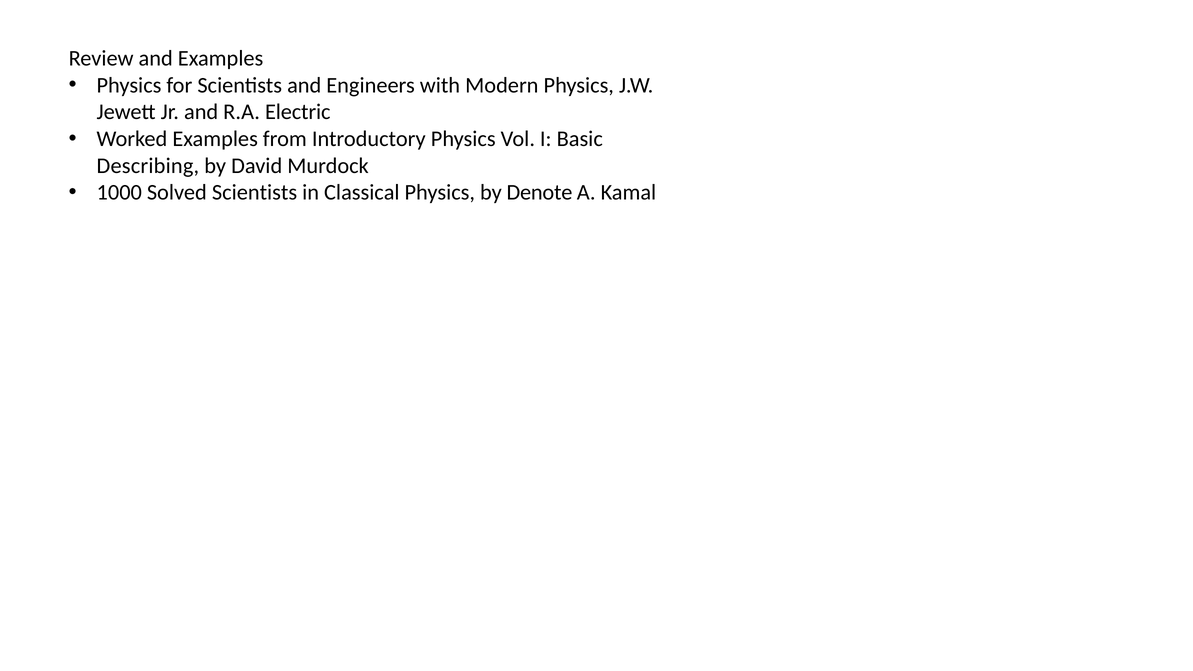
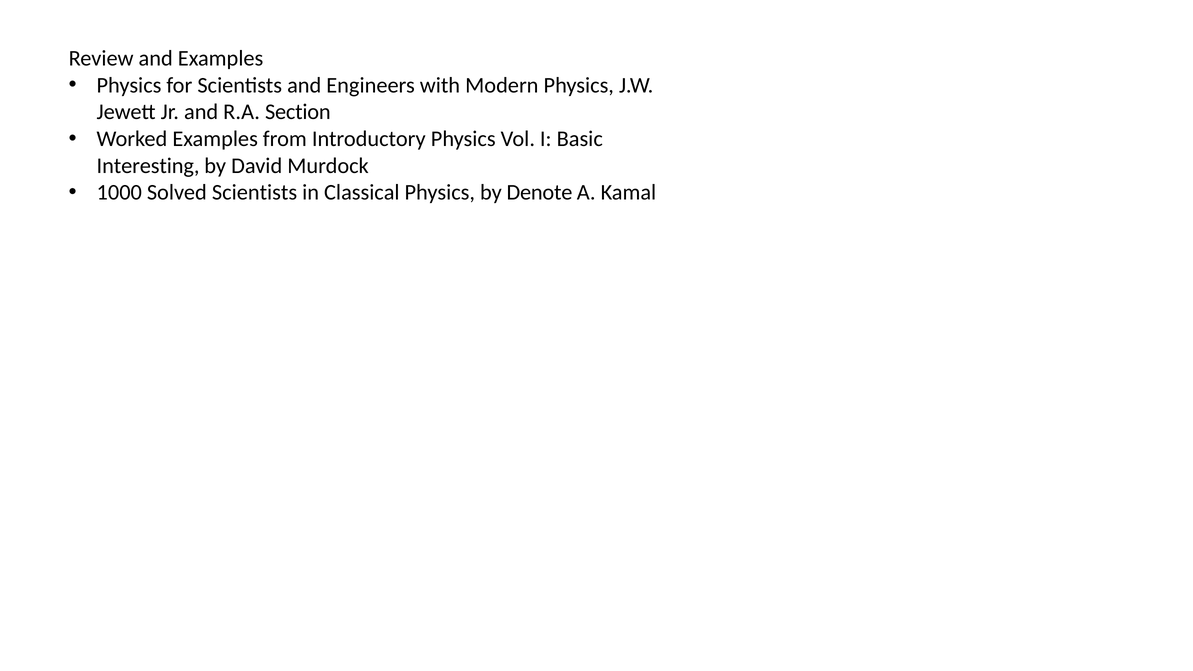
Electric: Electric -> Section
Describing: Describing -> Interesting
